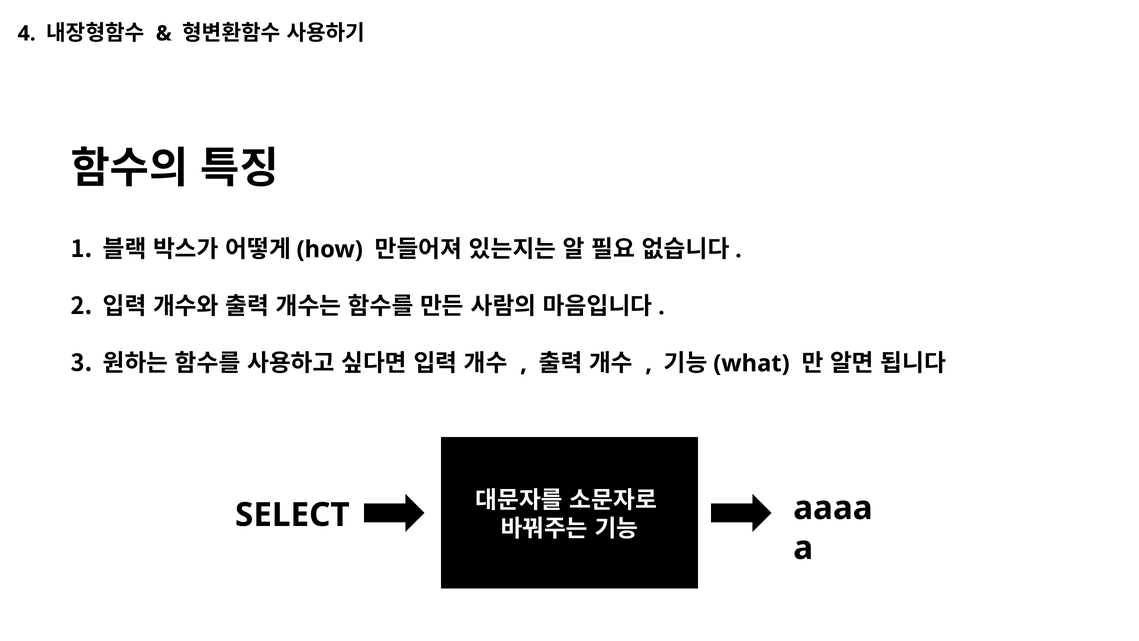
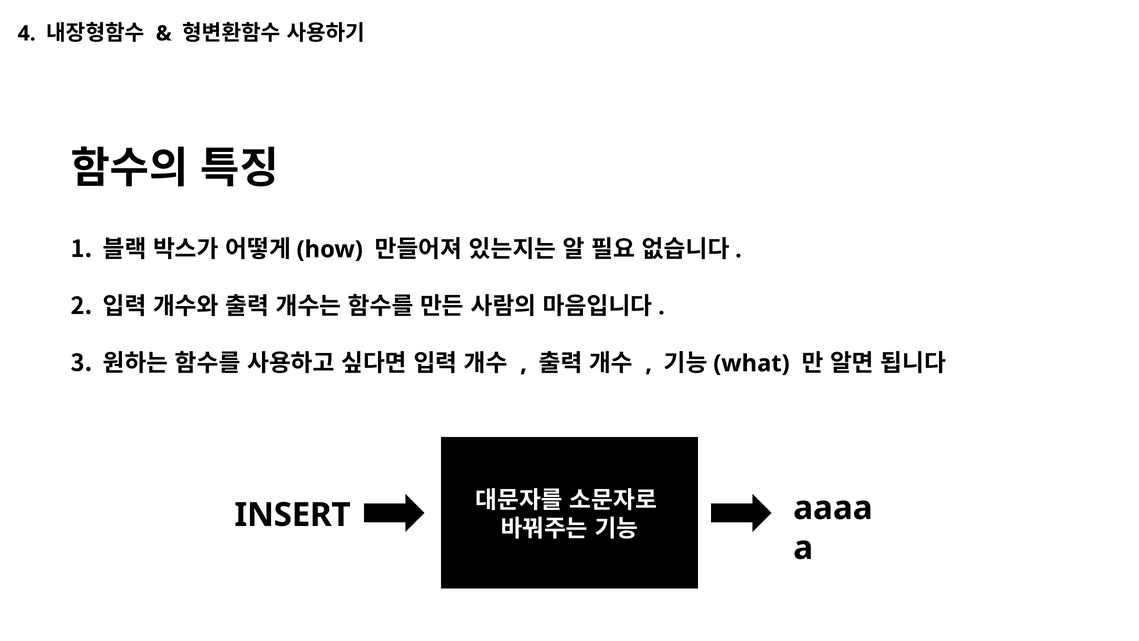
SELECT: SELECT -> INSERT
